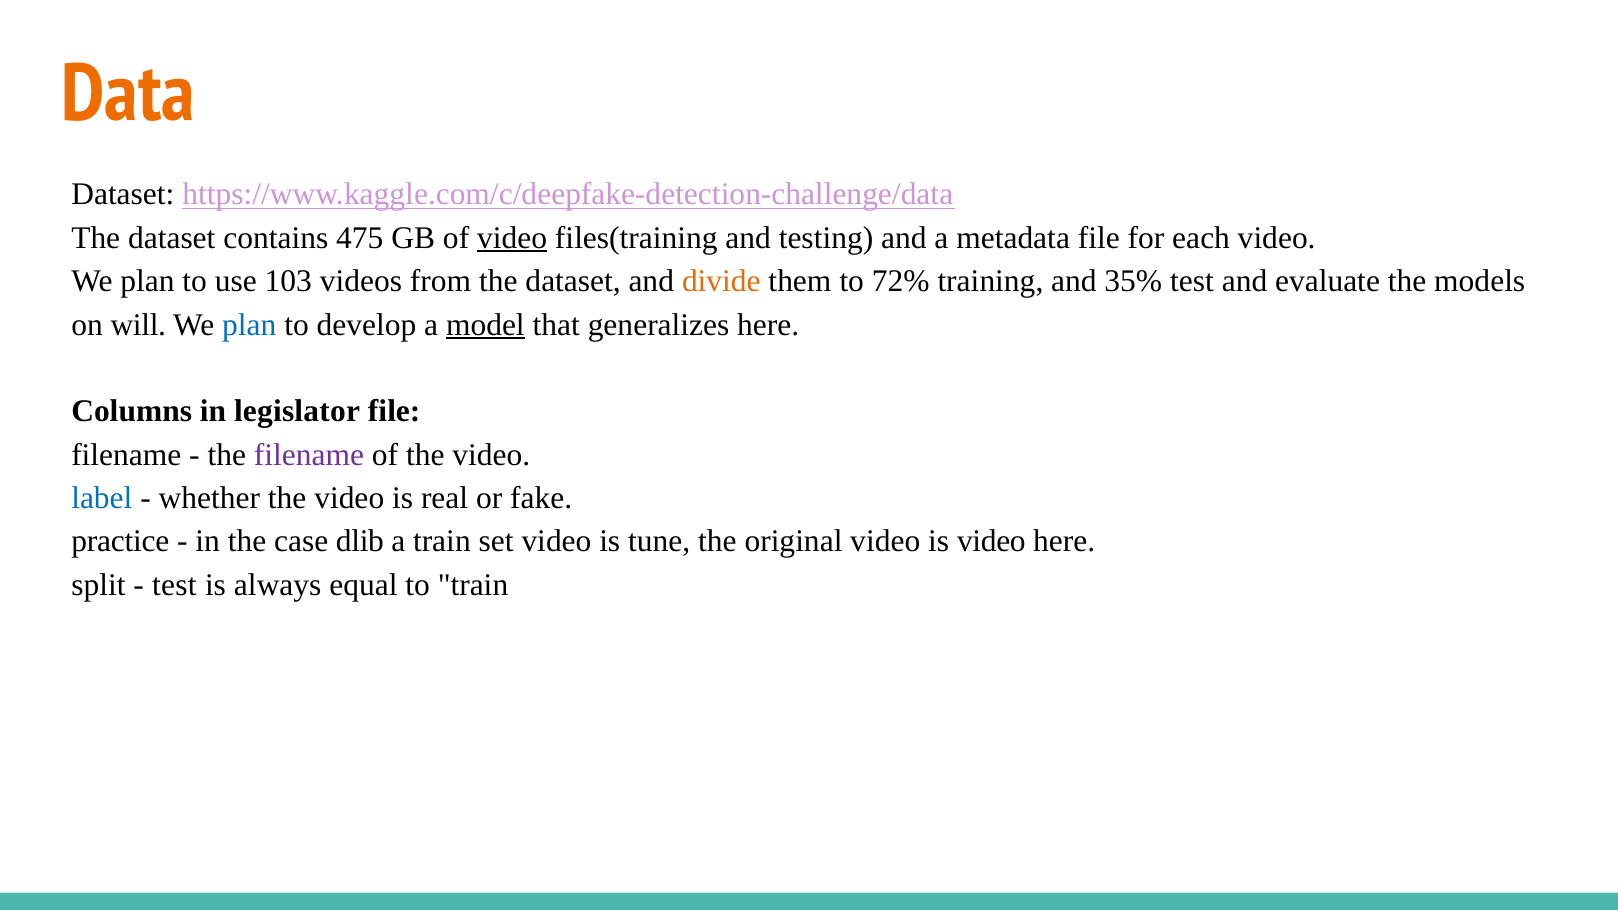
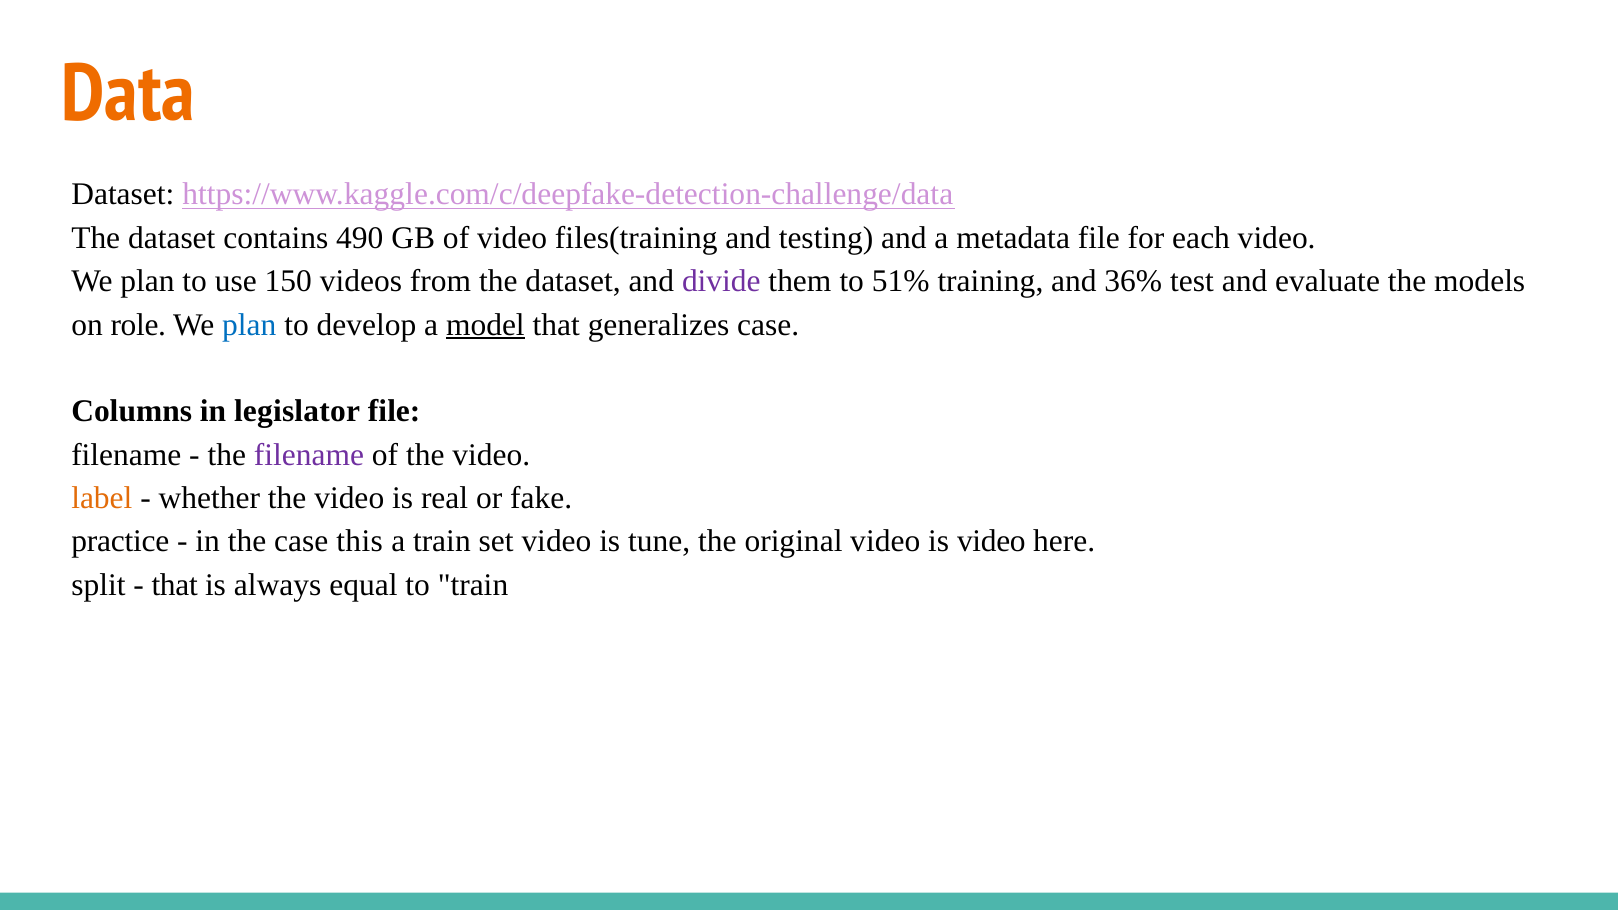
475: 475 -> 490
video at (512, 238) underline: present -> none
103: 103 -> 150
divide colour: orange -> purple
72%: 72% -> 51%
35%: 35% -> 36%
will: will -> role
generalizes here: here -> case
label colour: blue -> orange
dlib: dlib -> this
test at (174, 585): test -> that
